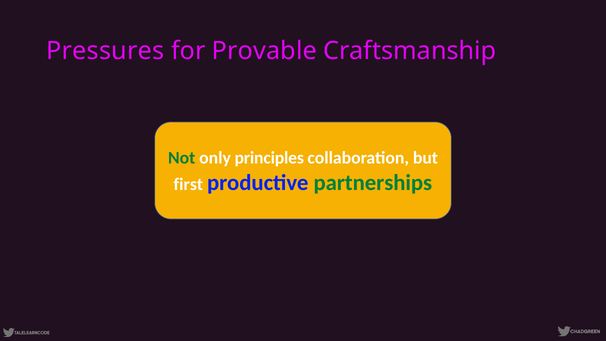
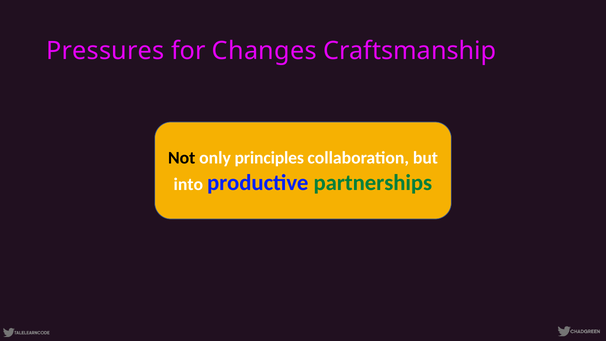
Provable: Provable -> Changes
Not colour: green -> black
first: first -> into
